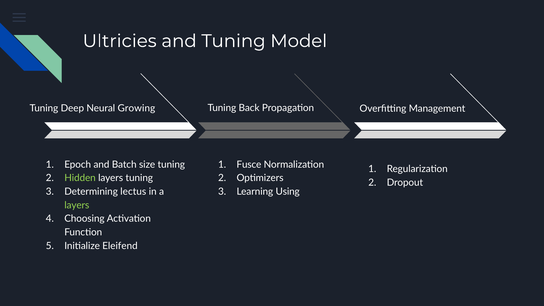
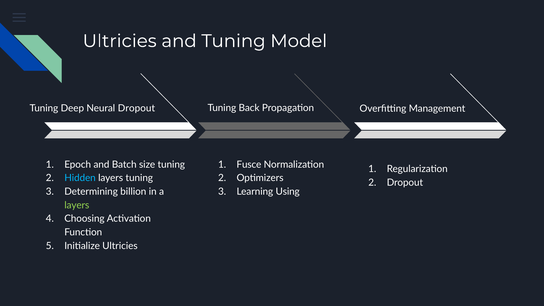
Neural Growing: Growing -> Dropout
Hidden colour: light green -> light blue
lectus: lectus -> billion
Initialize Eleifend: Eleifend -> Ultricies
